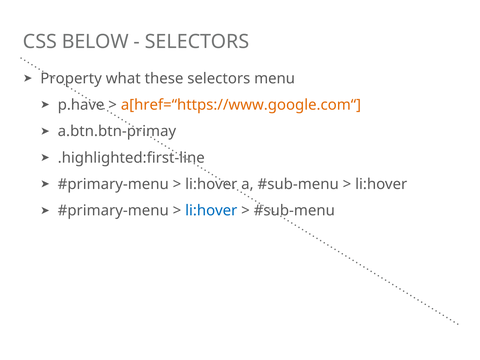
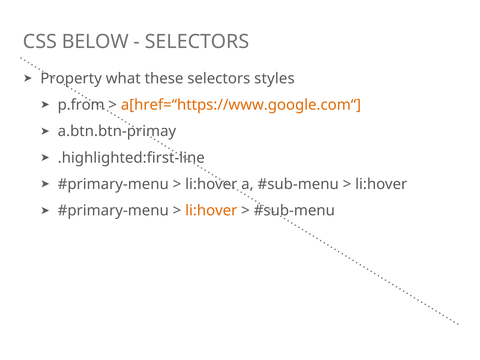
menu: menu -> styles
p.have: p.have -> p.from
li:hover at (211, 211) colour: blue -> orange
